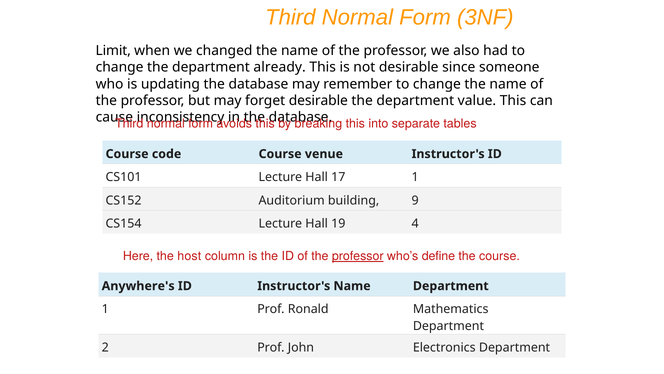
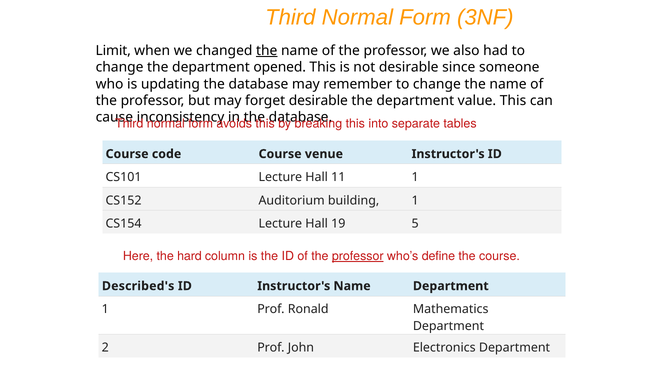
the at (267, 51) underline: none -> present
already: already -> opened
17: 17 -> 11
building 9: 9 -> 1
4: 4 -> 5
host: host -> hard
Anywhere's: Anywhere's -> Described's
